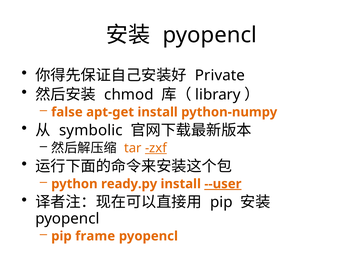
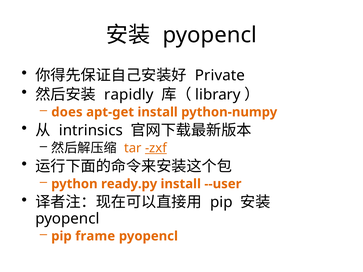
chmod: chmod -> rapidly
false: false -> does
symbolic: symbolic -> intrinsics
--user underline: present -> none
